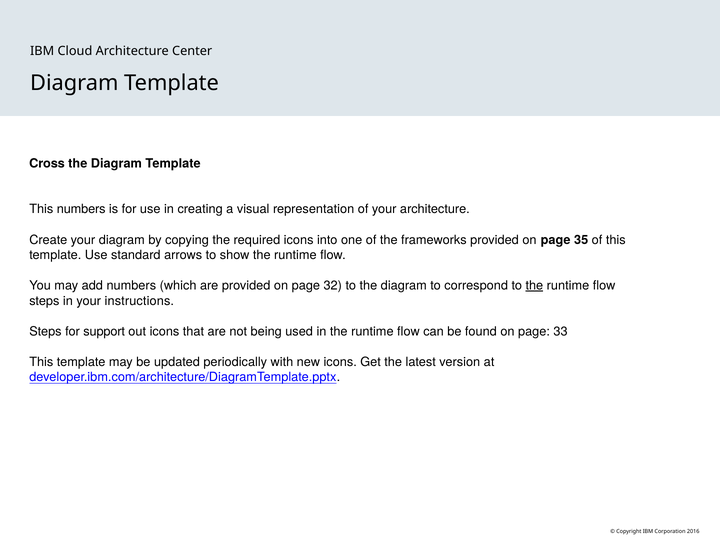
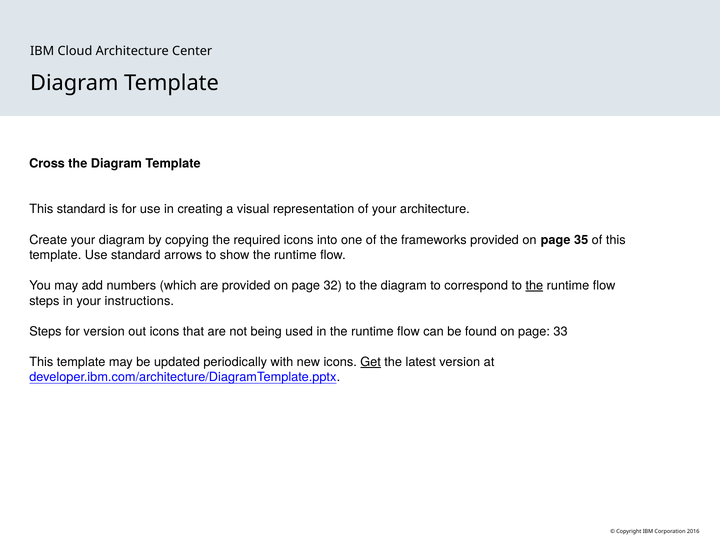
This numbers: numbers -> standard
for support: support -> version
Get underline: none -> present
